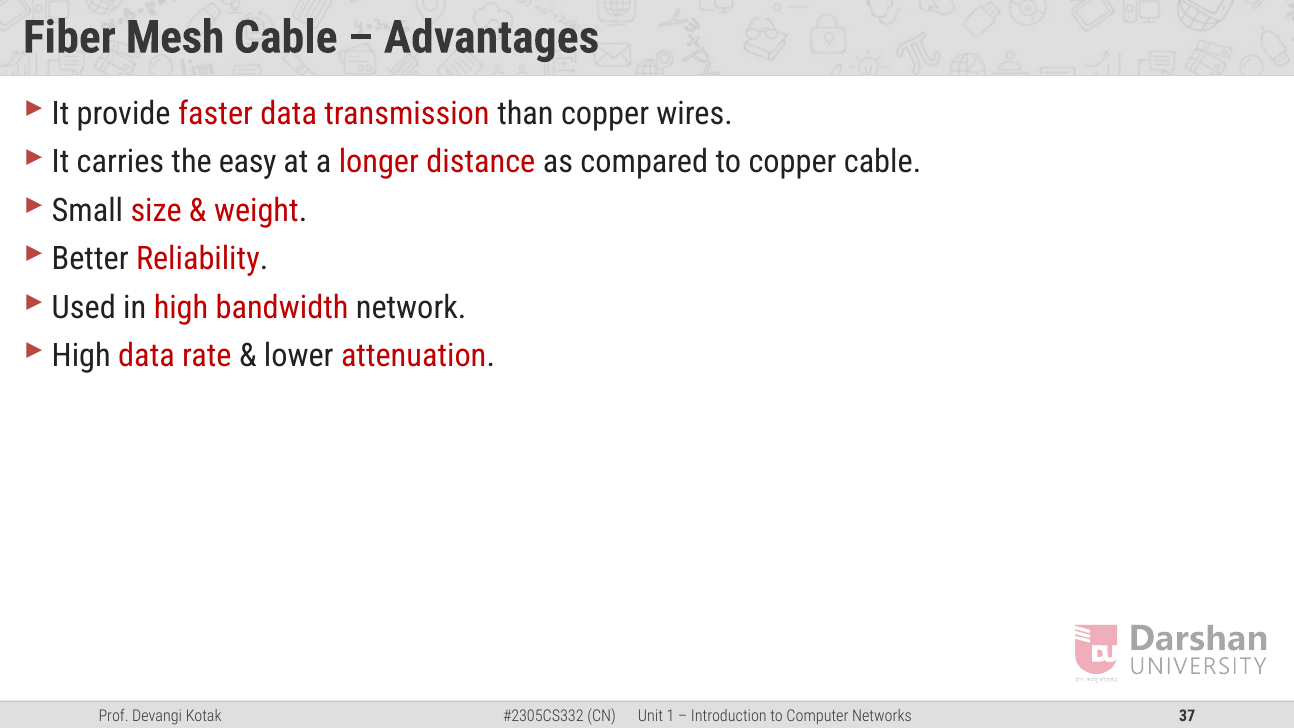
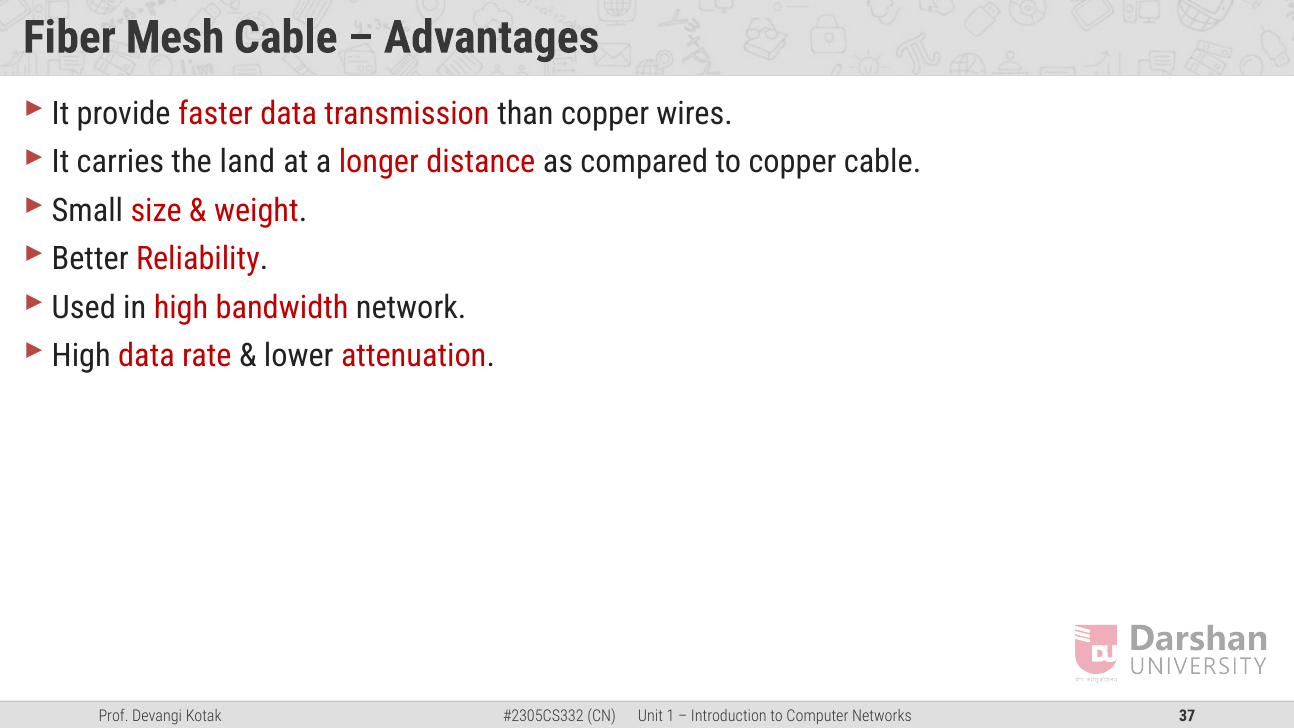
easy: easy -> land
